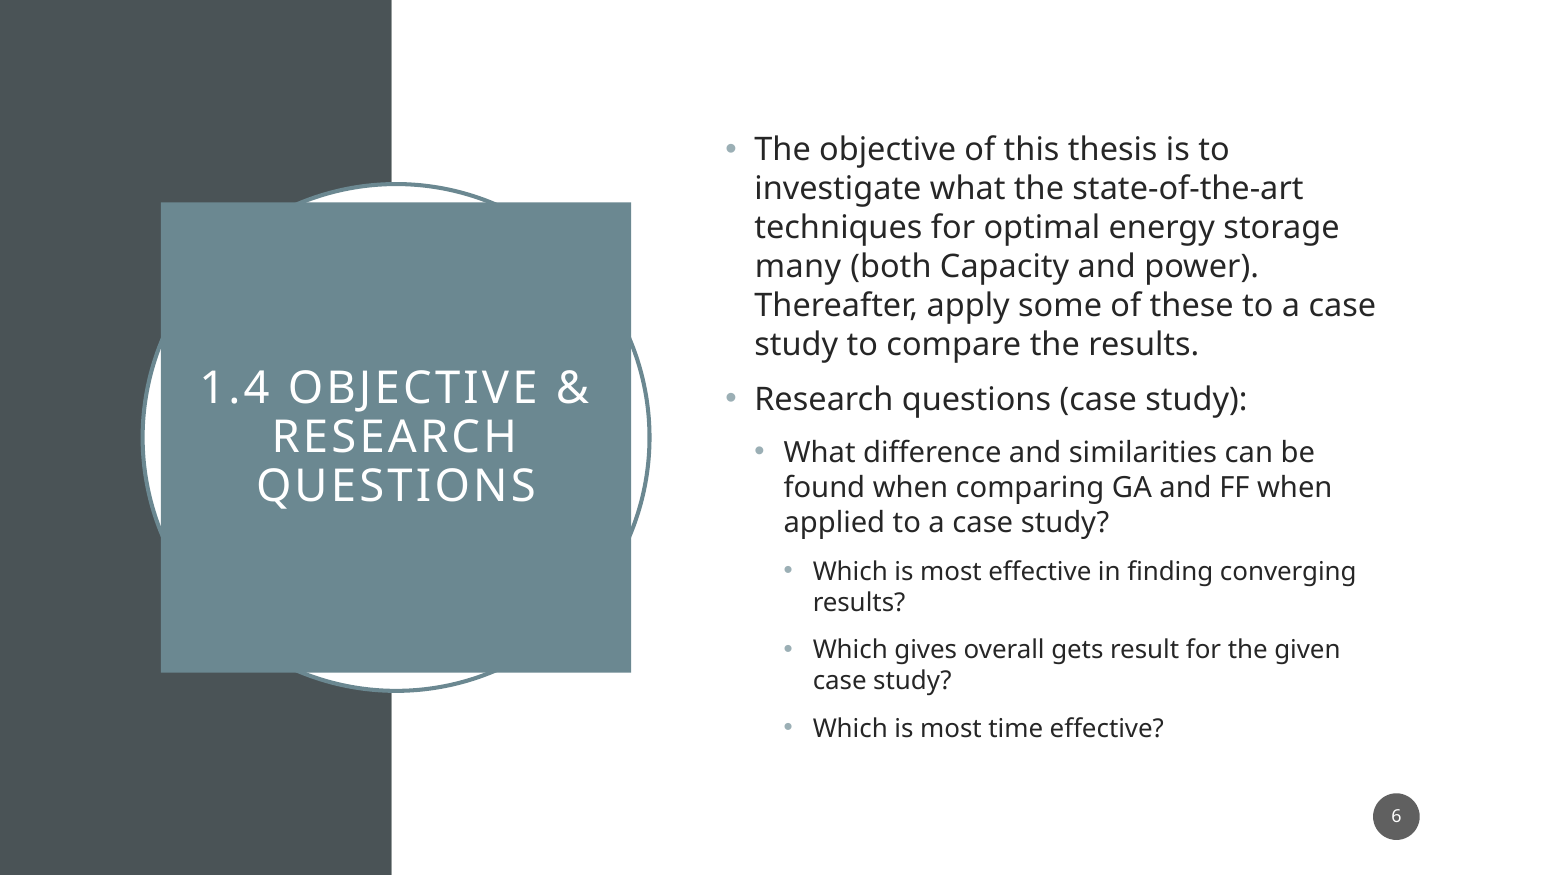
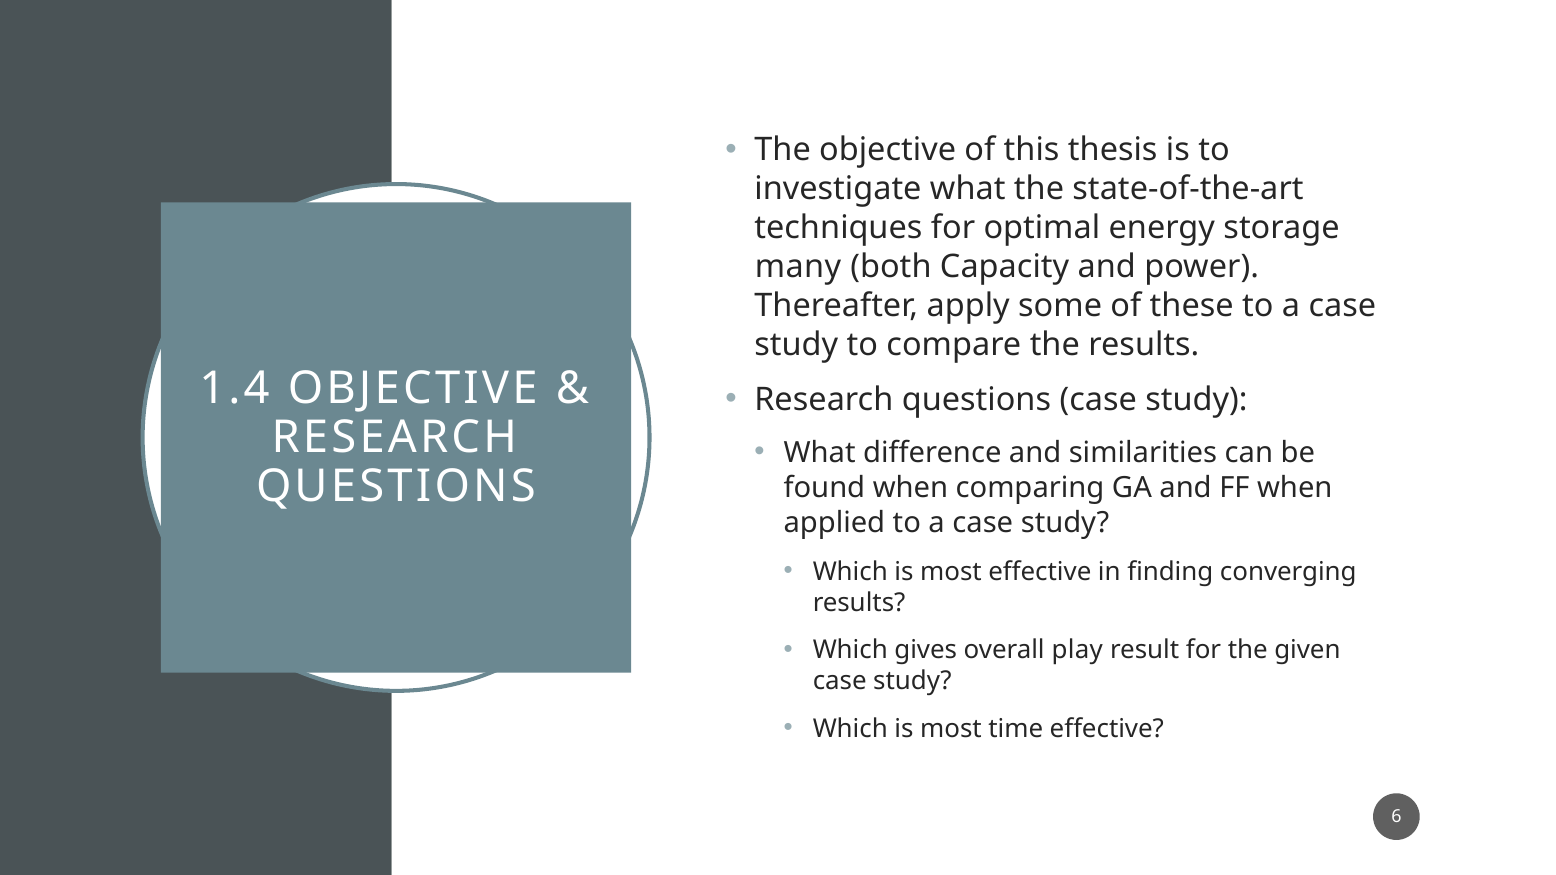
gets: gets -> play
